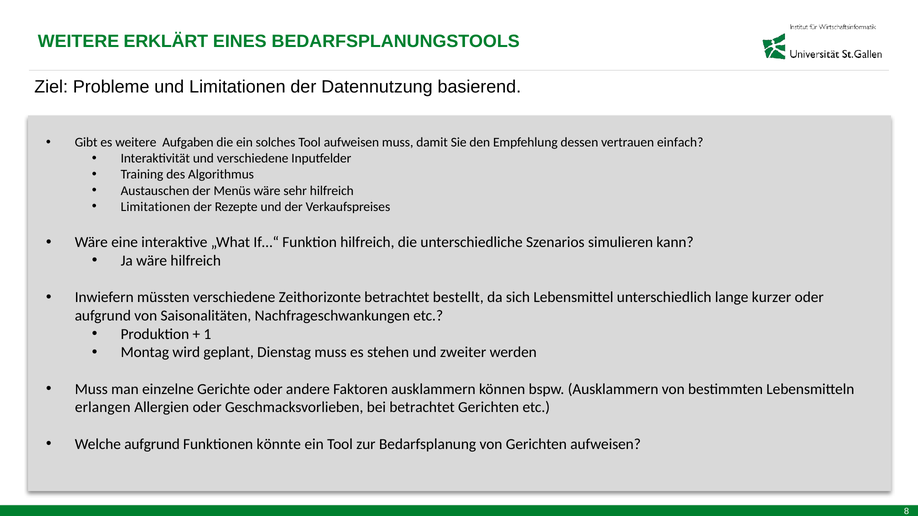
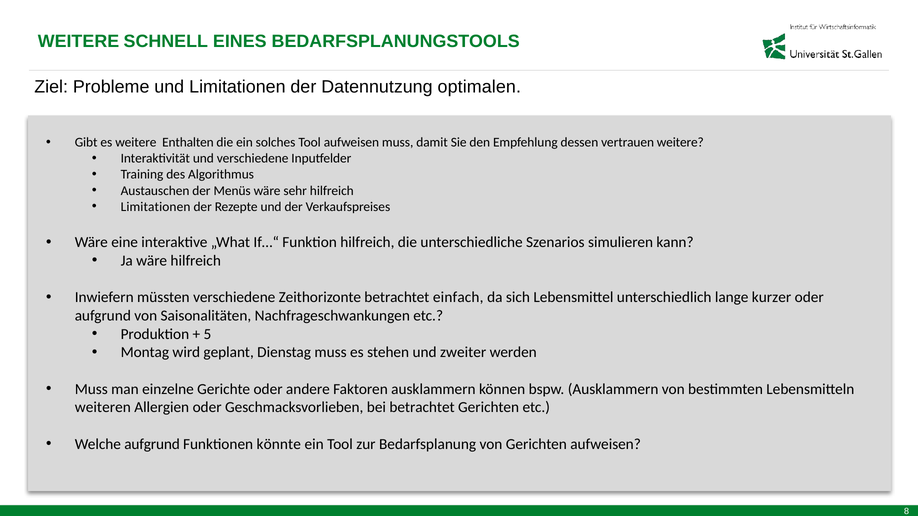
ERKLÄRT: ERKLÄRT -> SCHNELL
basierend: basierend -> optimalen
Aufgaben: Aufgaben -> Enthalten
vertrauen einfach: einfach -> weitere
bestellt: bestellt -> einfach
1: 1 -> 5
erlangen: erlangen -> weiteren
